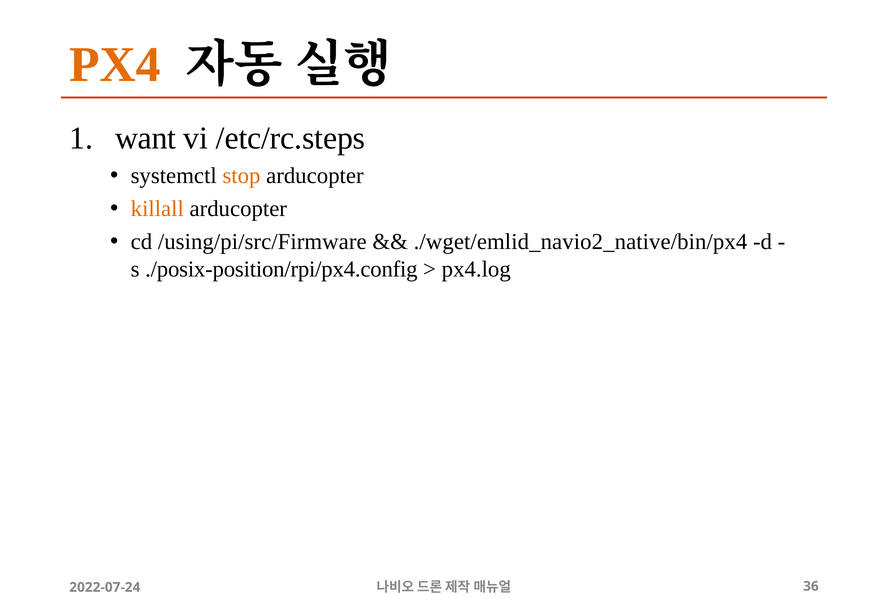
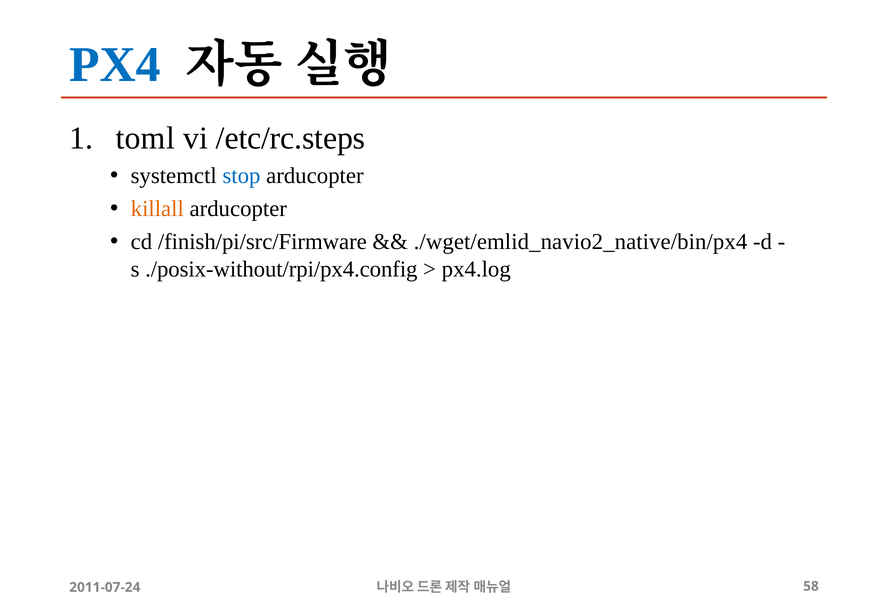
PX4 colour: orange -> blue
want: want -> toml
stop colour: orange -> blue
/using/pi/src/Firmware: /using/pi/src/Firmware -> /finish/pi/src/Firmware
./posix-position/rpi/px4.config: ./posix-position/rpi/px4.config -> ./posix-without/rpi/px4.config
2022-07-24: 2022-07-24 -> 2011-07-24
36: 36 -> 58
